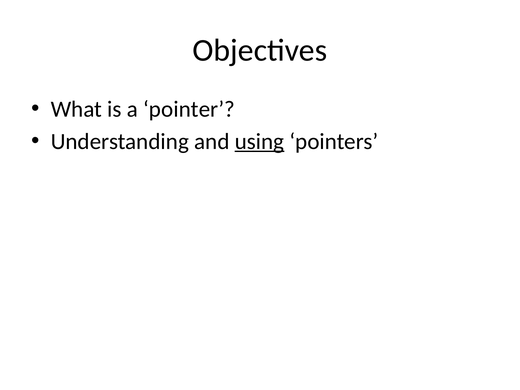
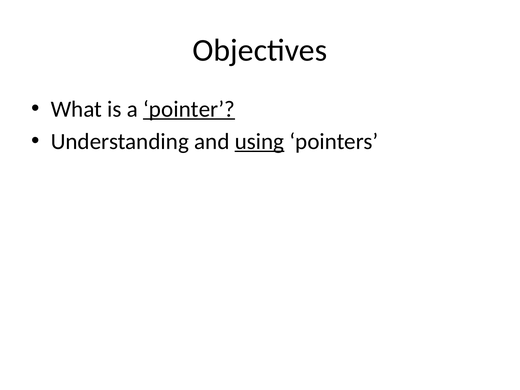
pointer underline: none -> present
